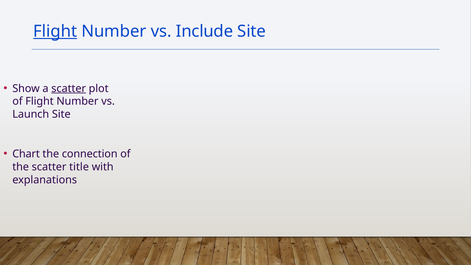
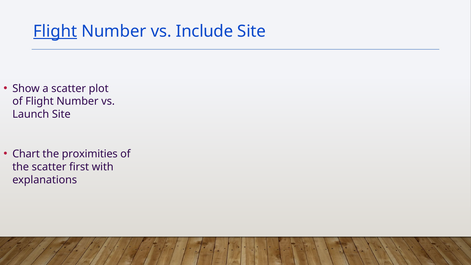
scatter at (69, 88) underline: present -> none
connection: connection -> proximities
title: title -> first
